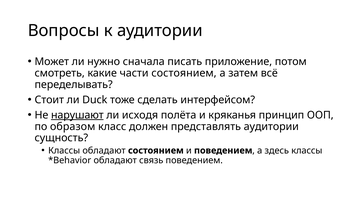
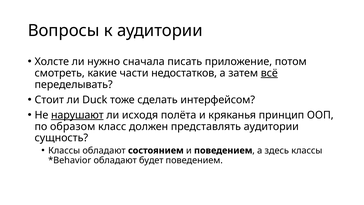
Может: Может -> Холсте
части состоянием: состоянием -> недостатков
всё underline: none -> present
связь: связь -> будет
